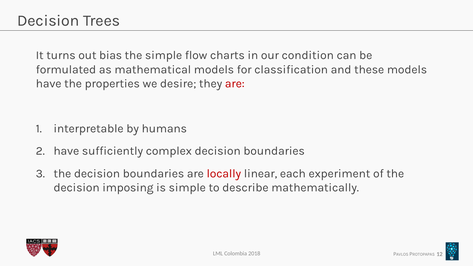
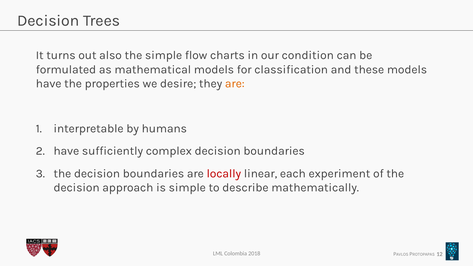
bias: bias -> also
are at (235, 84) colour: red -> orange
imposing: imposing -> approach
